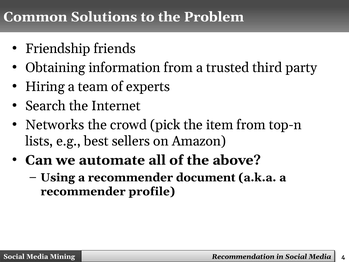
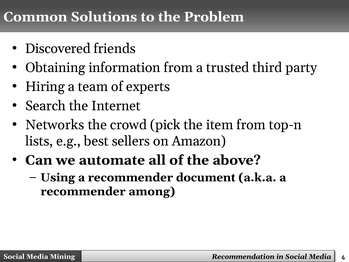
Friendship: Friendship -> Discovered
profile: profile -> among
